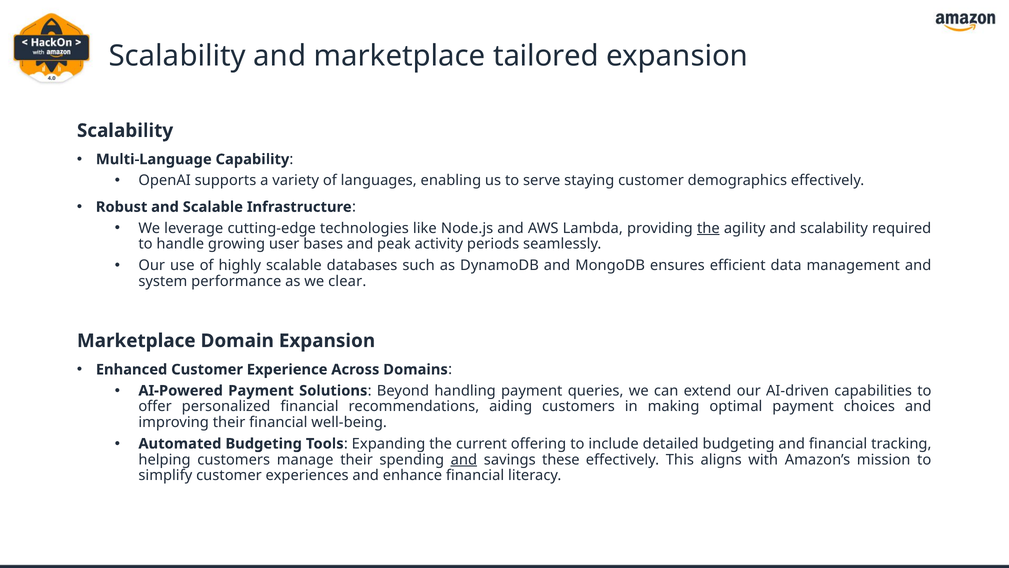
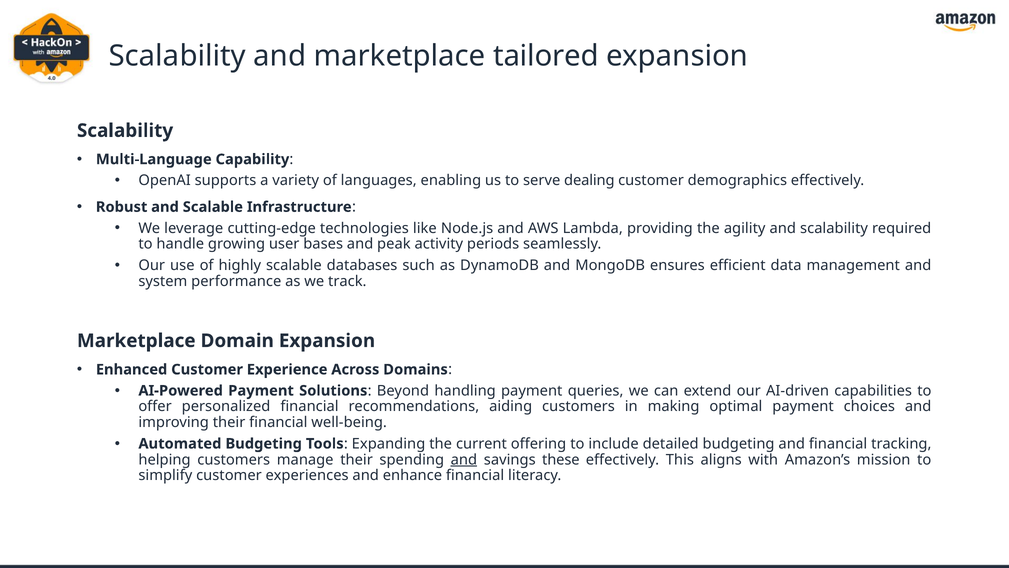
staying: staying -> dealing
the at (708, 228) underline: present -> none
clear: clear -> track
